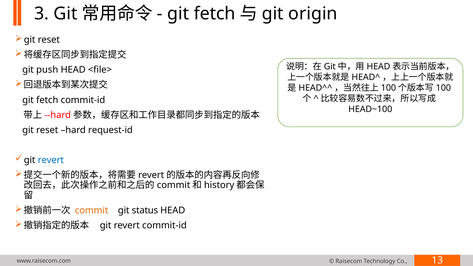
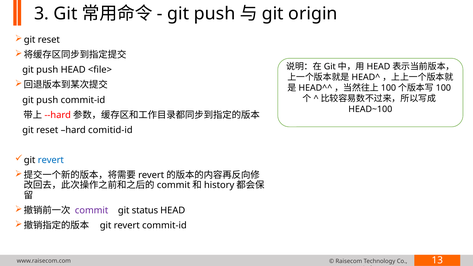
fetch at (215, 14): fetch -> push
fetch at (47, 100): fetch -> push
request-id: request-id -> comitid-id
commit at (92, 210) colour: orange -> purple
